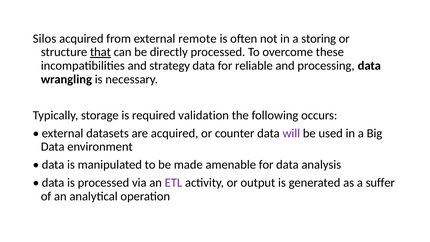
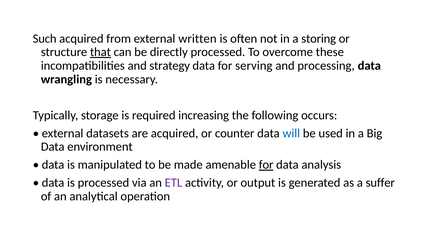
Silos: Silos -> Such
remote: remote -> written
reliable: reliable -> serving
validation: validation -> increasing
will colour: purple -> blue
for at (266, 165) underline: none -> present
